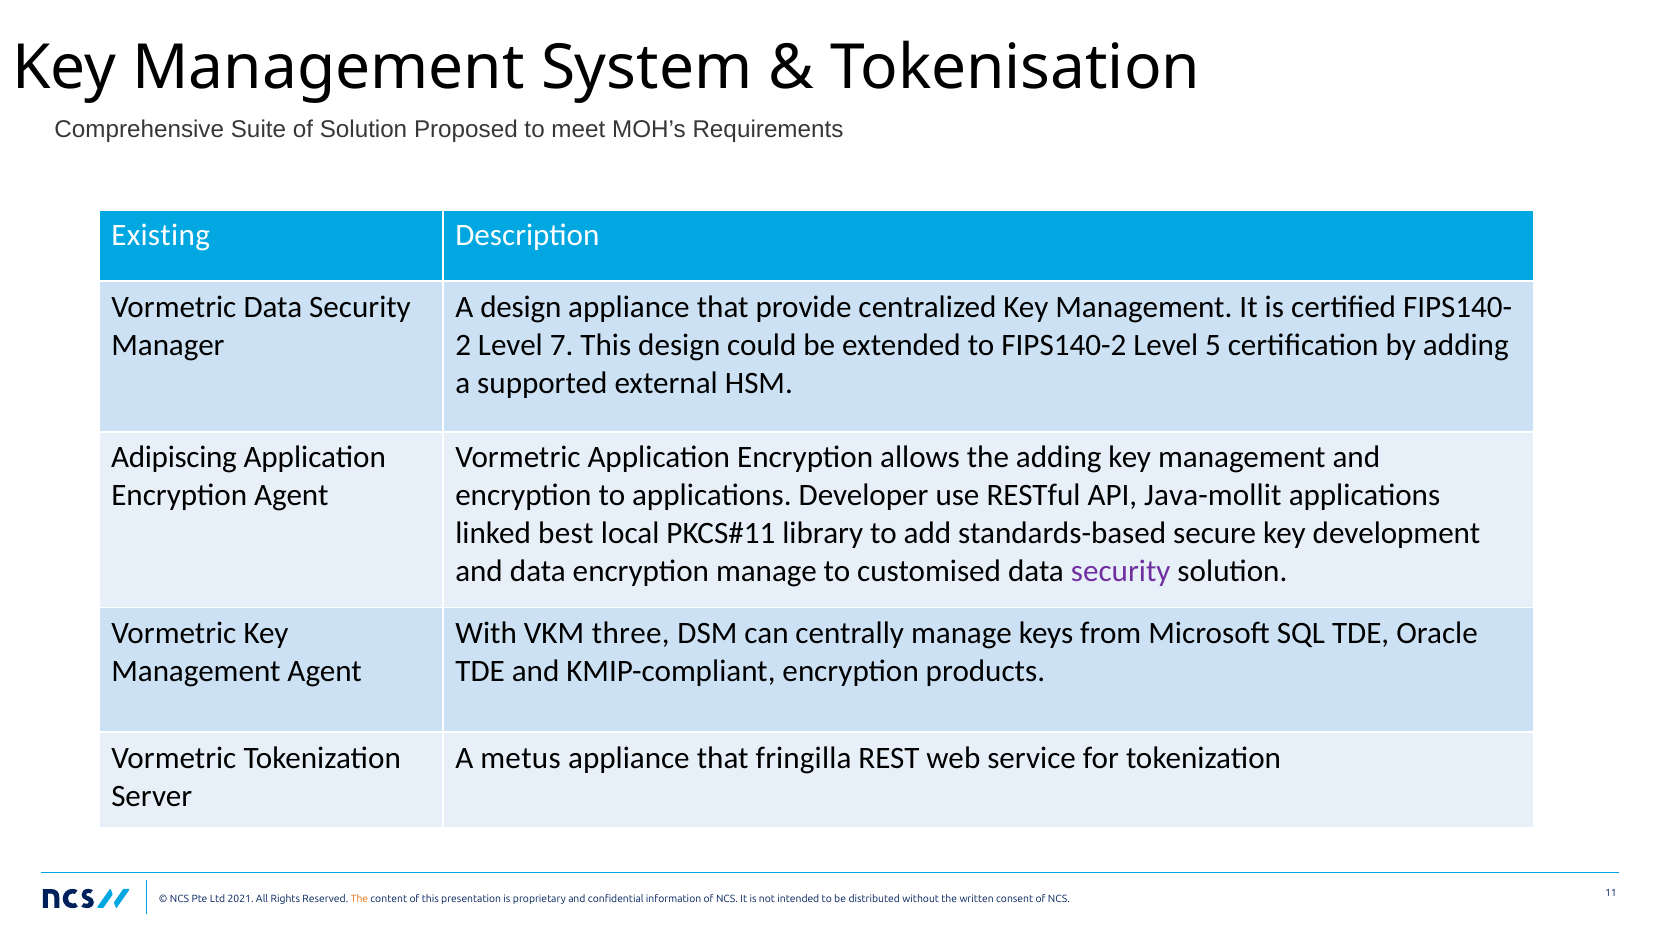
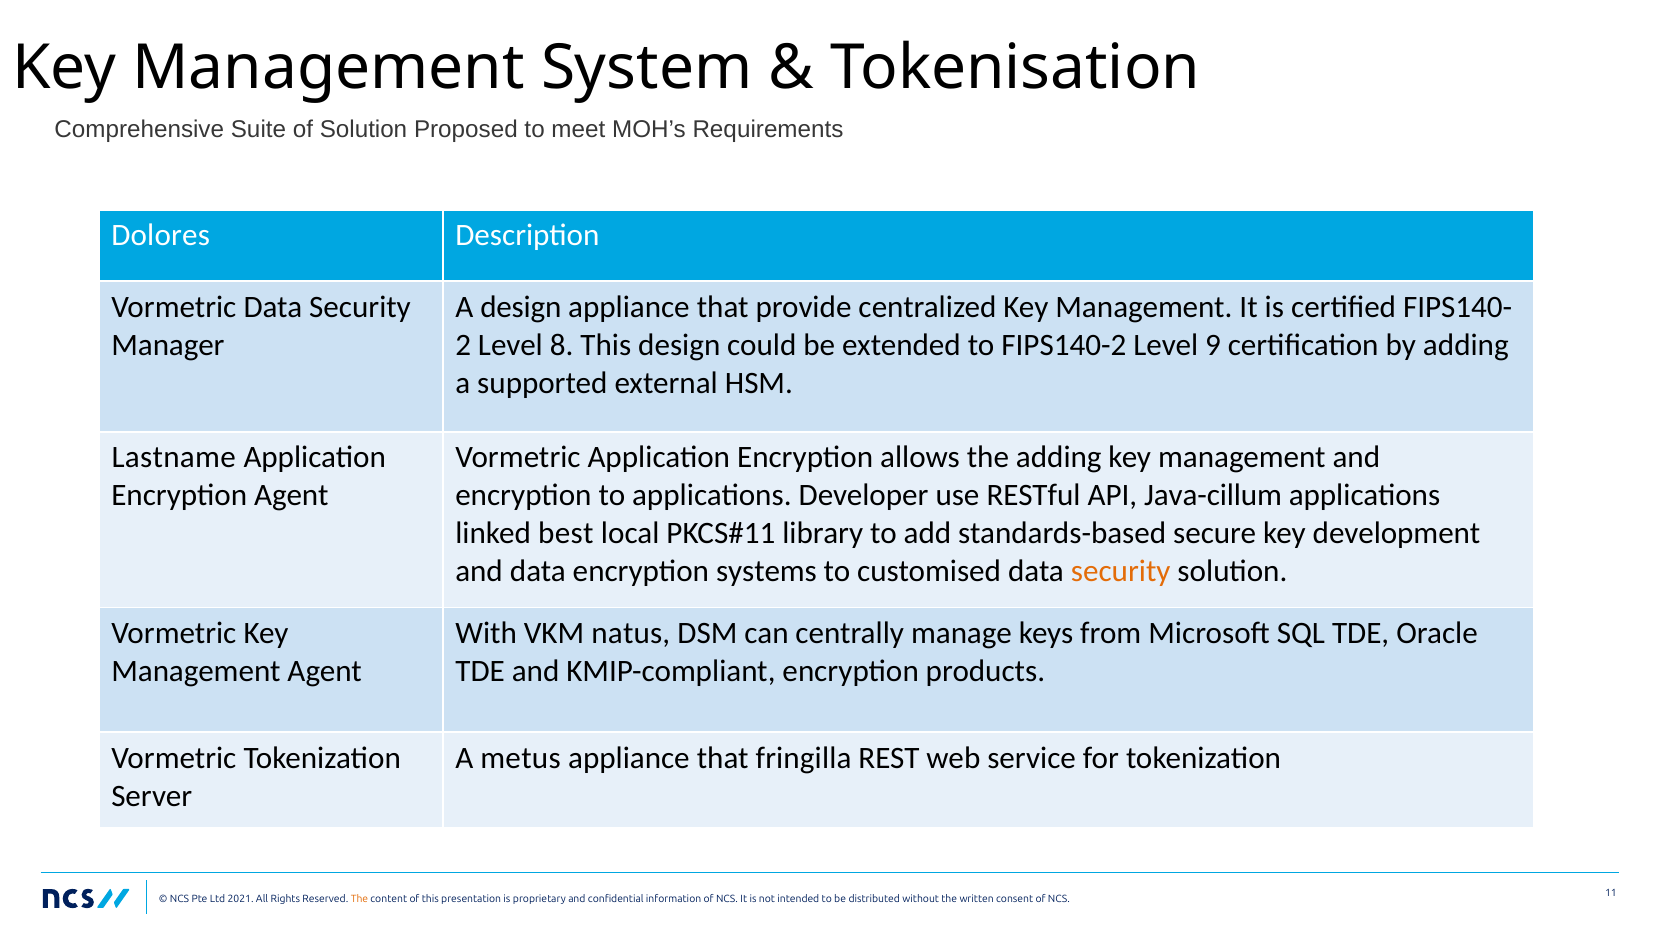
Existing: Existing -> Dolores
7: 7 -> 8
5: 5 -> 9
Adipiscing: Adipiscing -> Lastname
Java-mollit: Java-mollit -> Java-cillum
encryption manage: manage -> systems
security at (1121, 572) colour: purple -> orange
three: three -> natus
